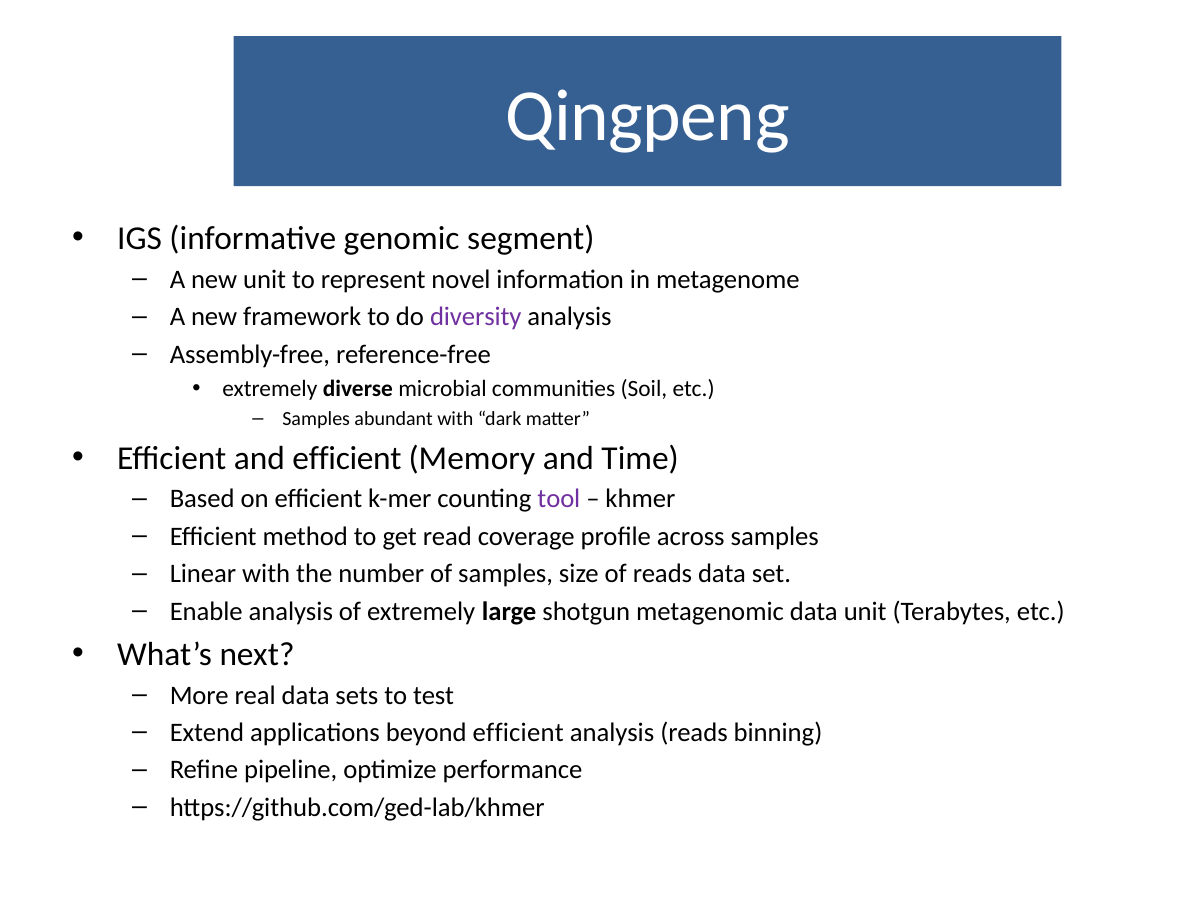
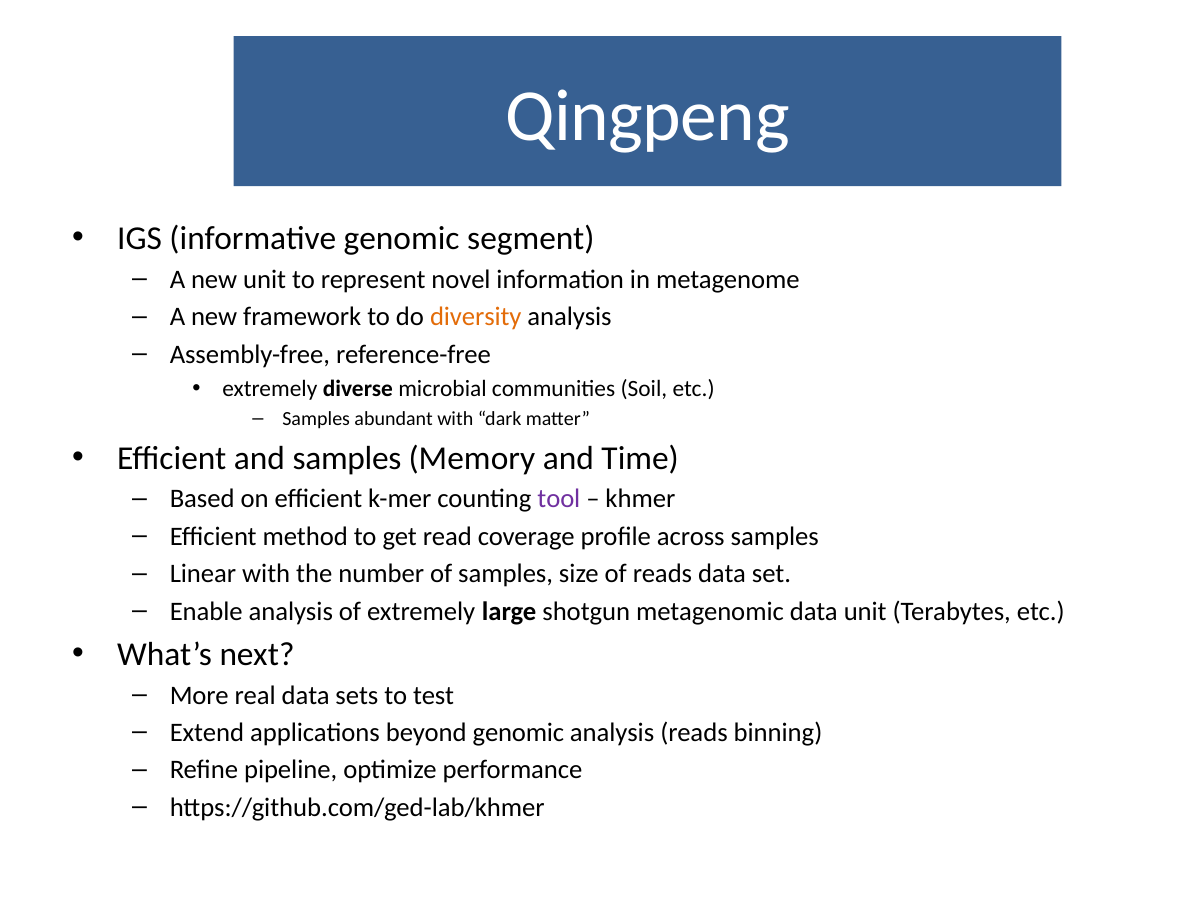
diversity colour: purple -> orange
and efficient: efficient -> samples
beyond efficient: efficient -> genomic
